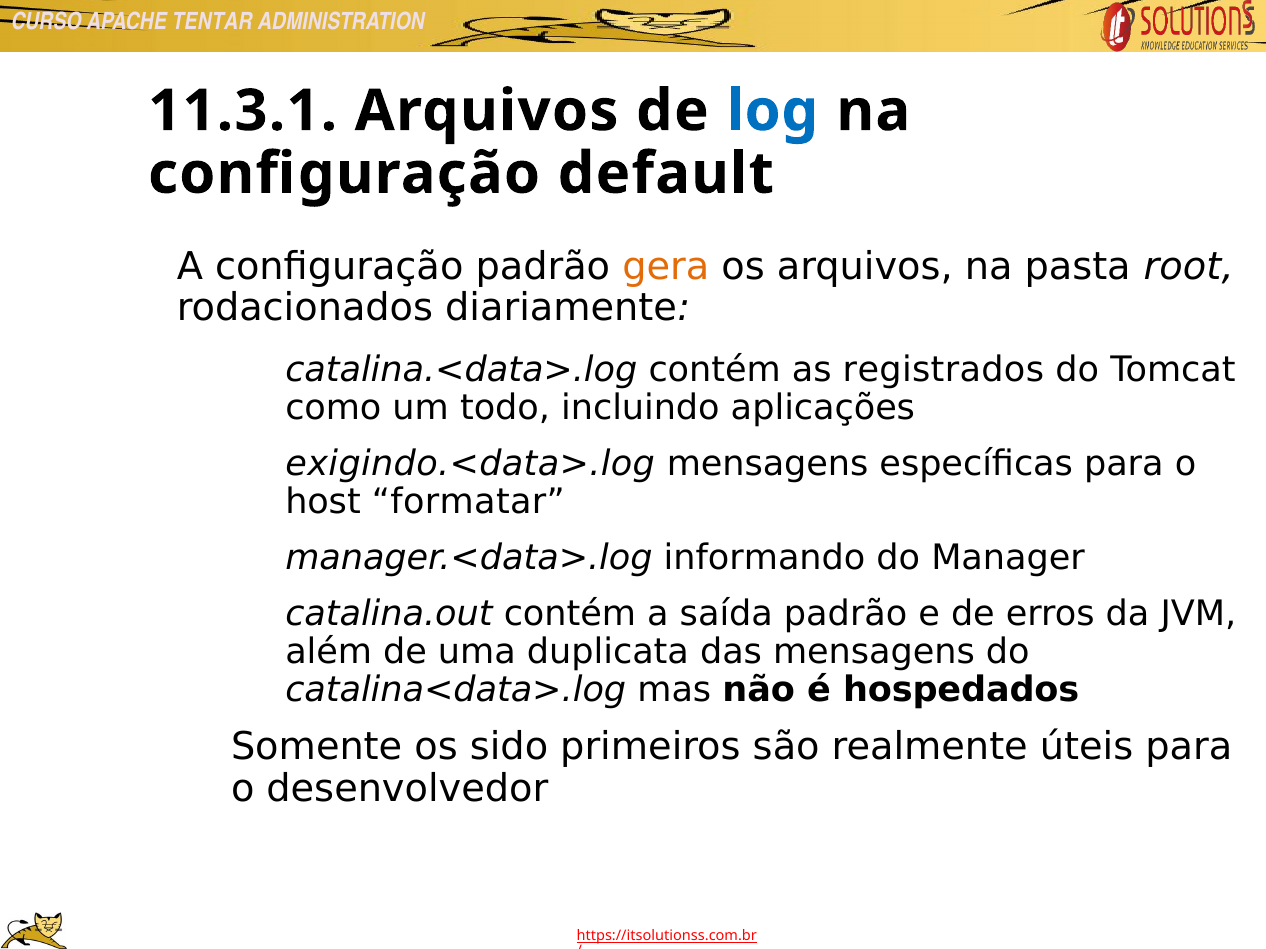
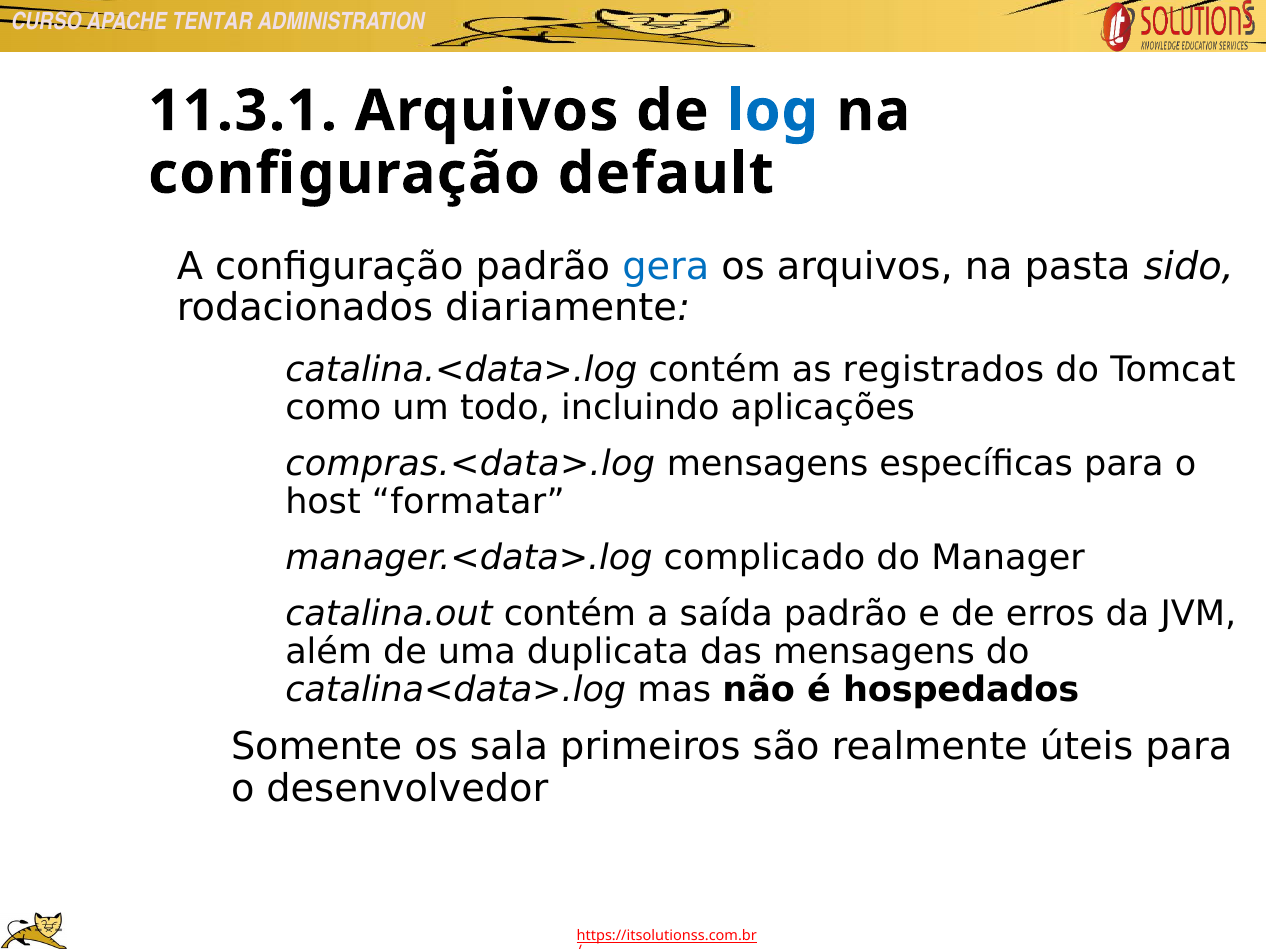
gera colour: orange -> blue
root: root -> sido
exigindo.<data>.log: exigindo.<data>.log -> compras.<data>.log
informando: informando -> complicado
sido: sido -> sala
